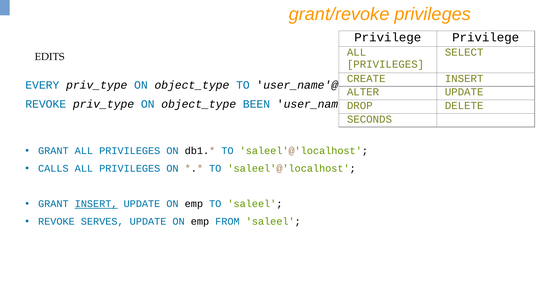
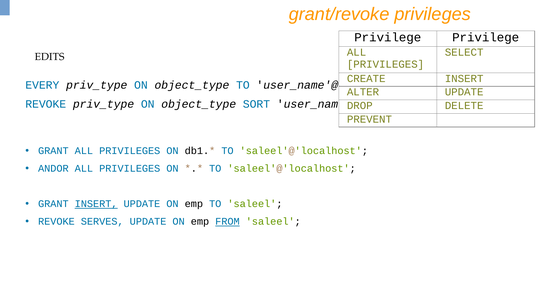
BEEN: BEEN -> SORT
SECONDS: SECONDS -> PREVENT
CALLS: CALLS -> ANDOR
FROM underline: none -> present
